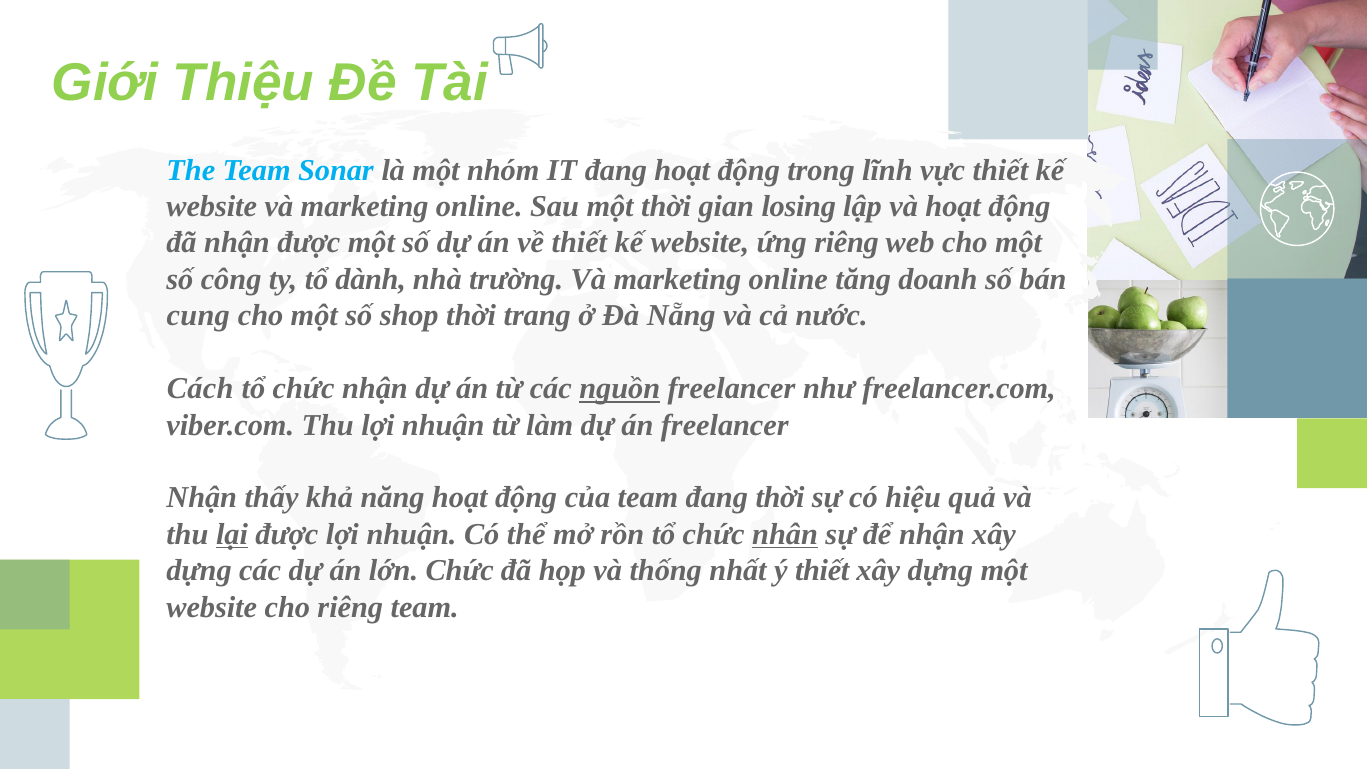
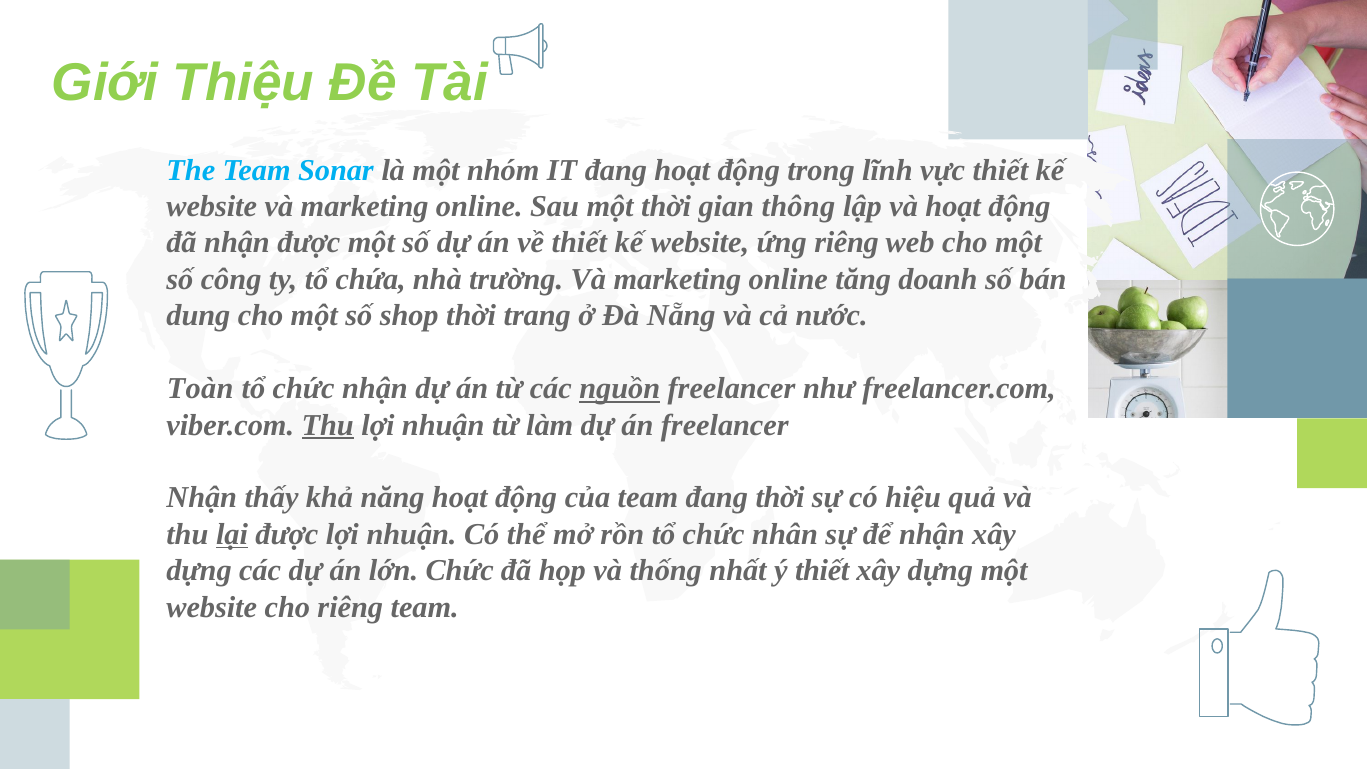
losing: losing -> thông
dành: dành -> chứa
cung: cung -> dung
Cách: Cách -> Toàn
Thu at (328, 425) underline: none -> present
nhân underline: present -> none
